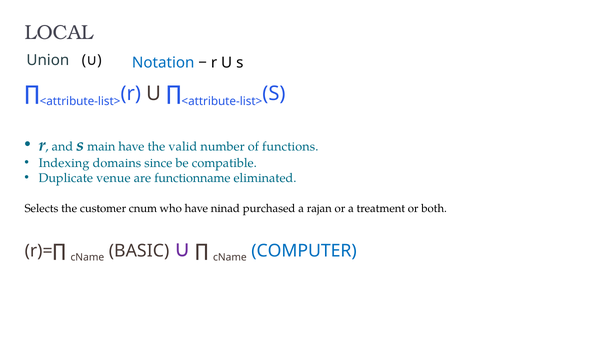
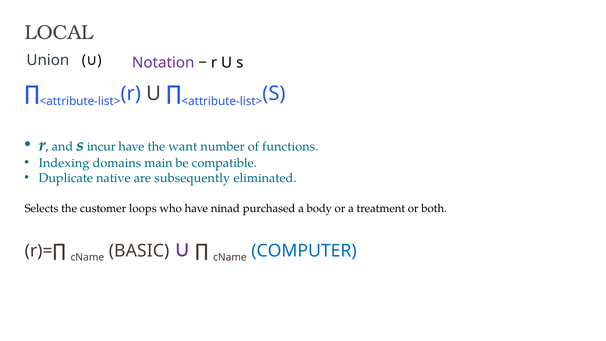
Notation colour: blue -> purple
main: main -> incur
valid: valid -> want
since: since -> main
venue: venue -> native
functionname: functionname -> subsequently
cnum: cnum -> loops
rajan: rajan -> body
